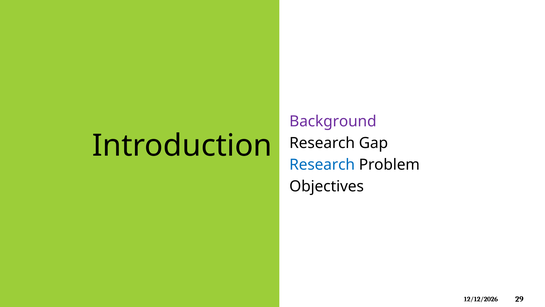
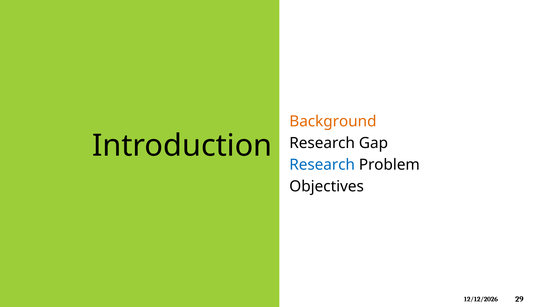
Background colour: purple -> orange
